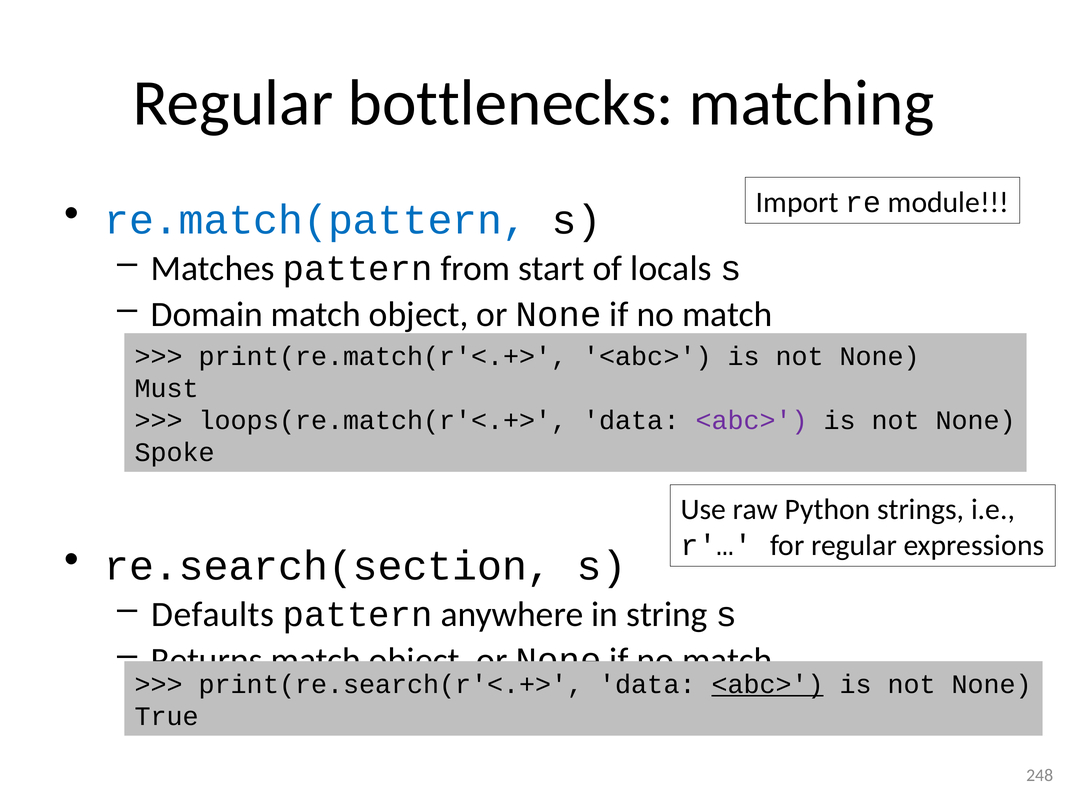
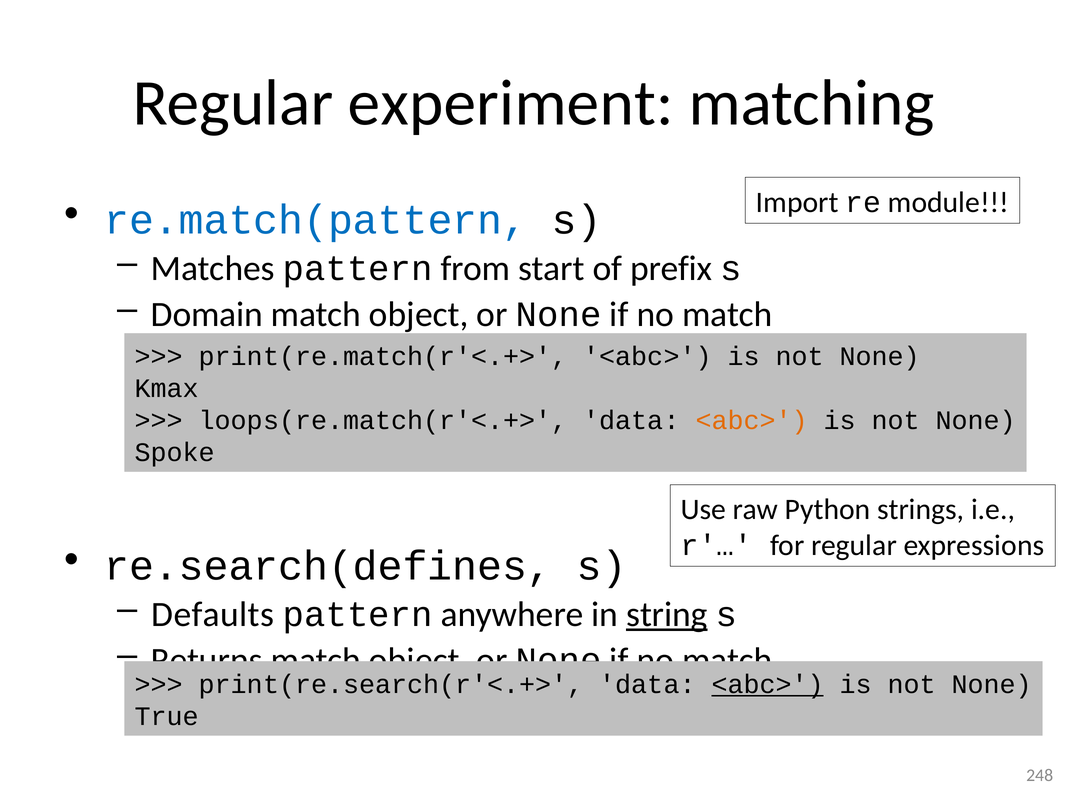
bottlenecks: bottlenecks -> experiment
locals: locals -> prefix
Must: Must -> Kmax
<abc> at (752, 420) colour: purple -> orange
re.search(section: re.search(section -> re.search(defines
string underline: none -> present
